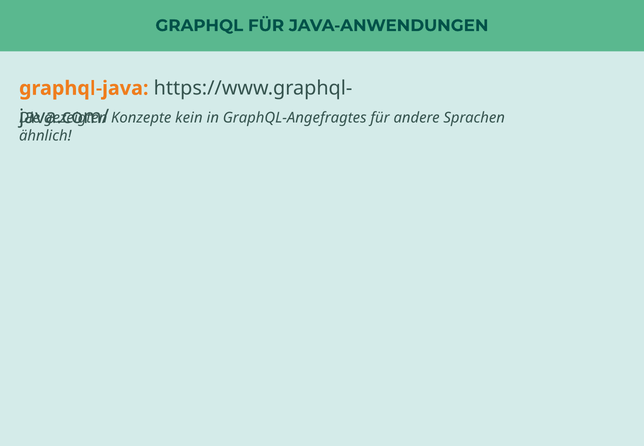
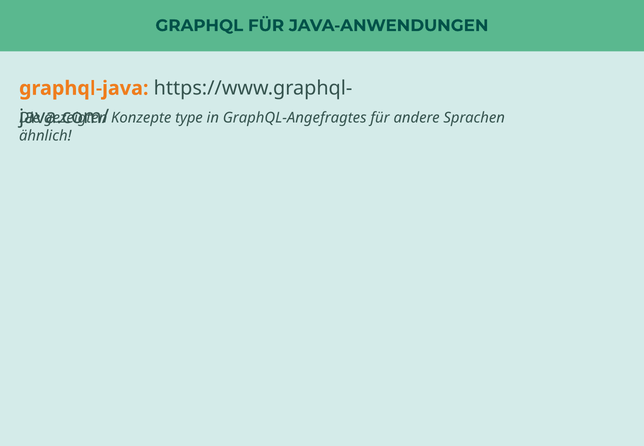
kein: kein -> type
